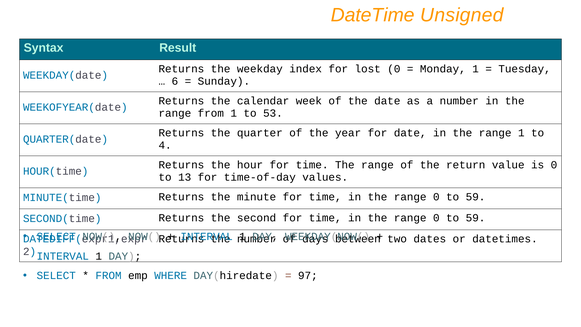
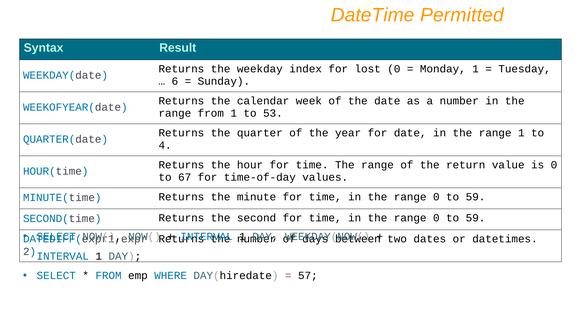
Unsigned: Unsigned -> Permitted
13: 13 -> 67
97: 97 -> 57
